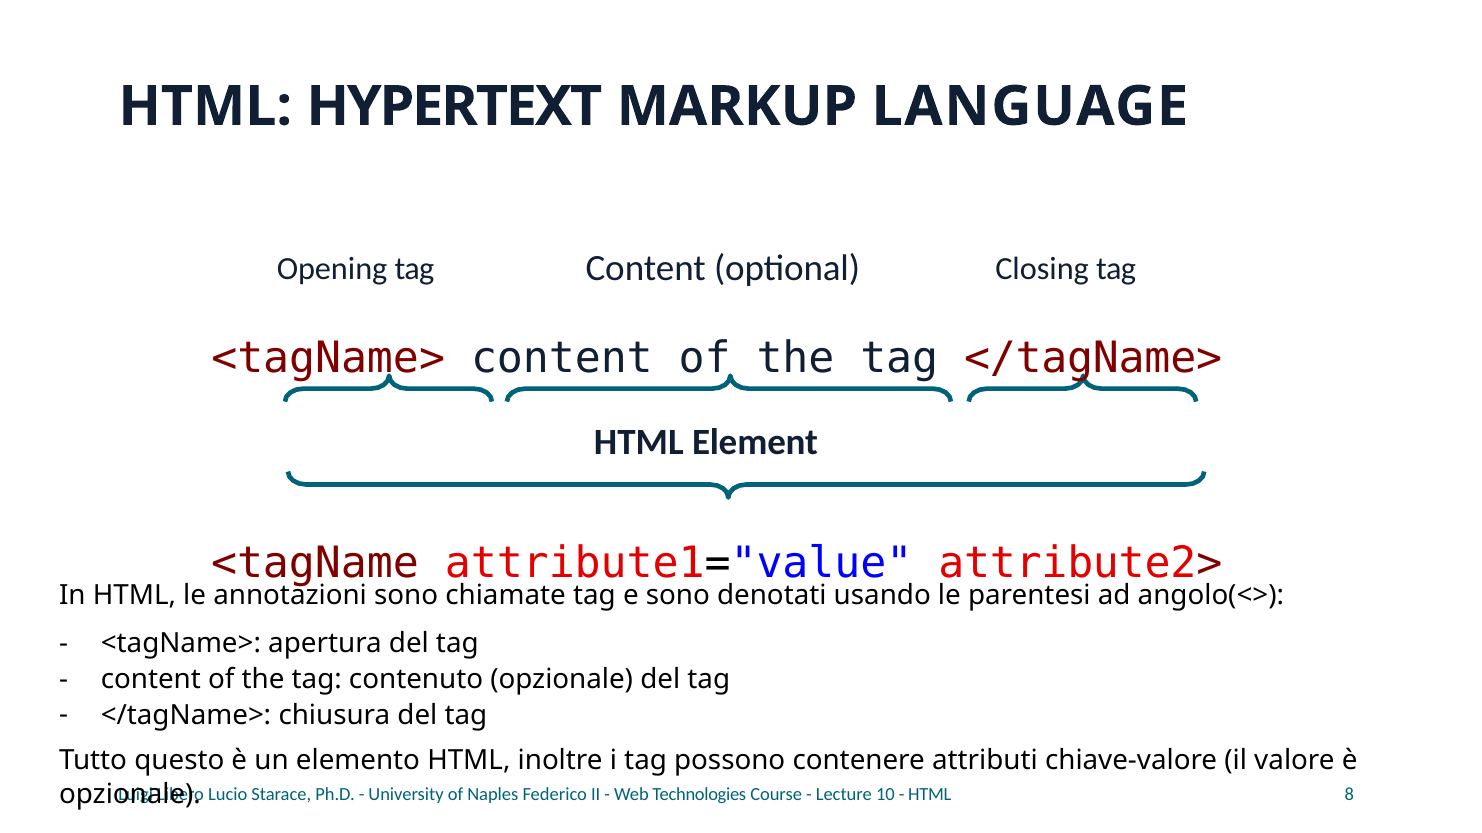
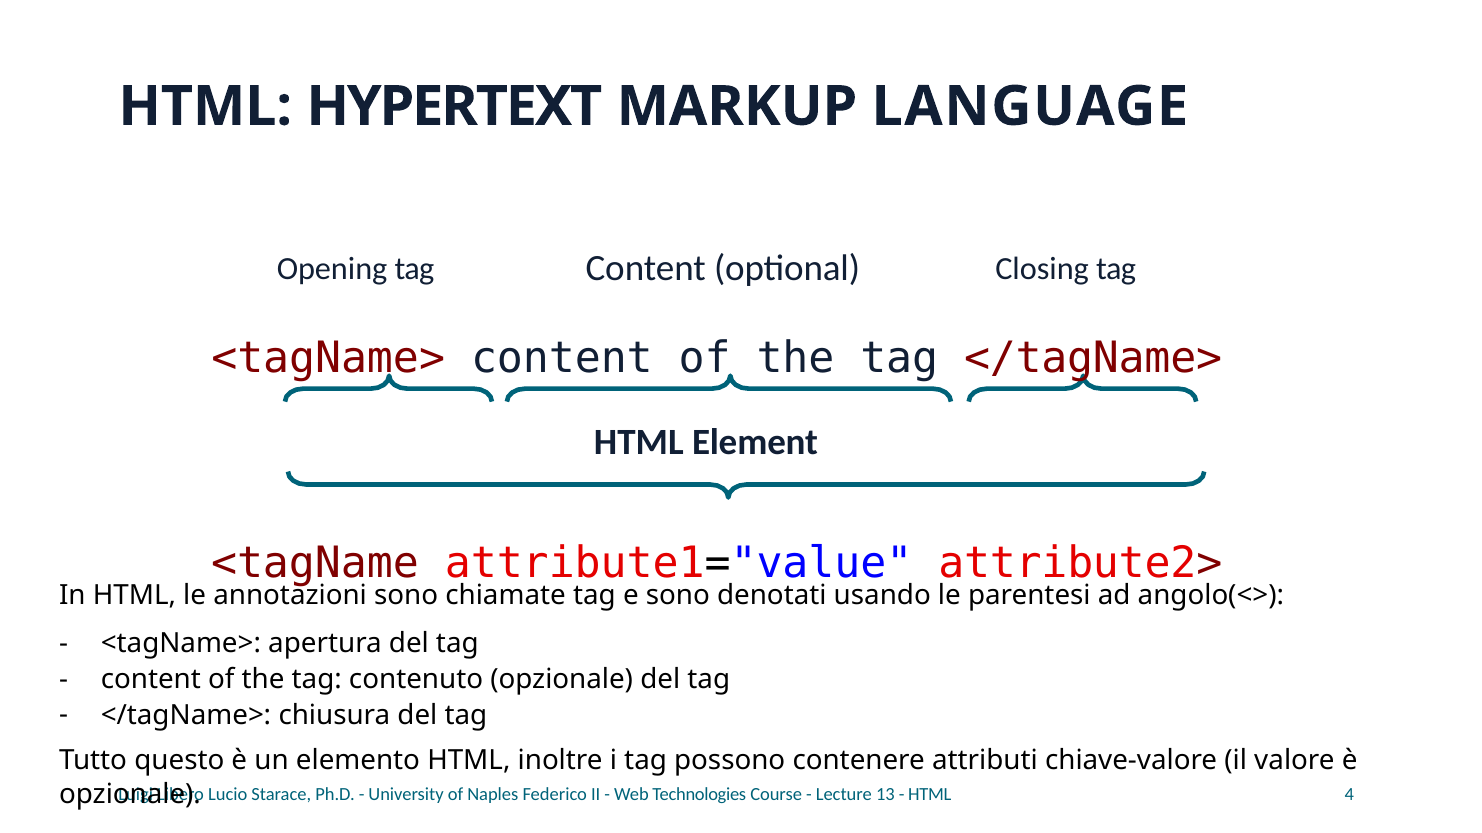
10: 10 -> 13
8: 8 -> 4
